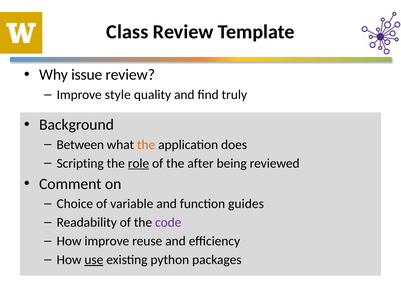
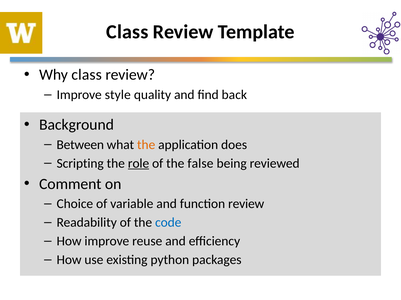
Why issue: issue -> class
truly: truly -> back
after: after -> false
function guides: guides -> review
code colour: purple -> blue
use underline: present -> none
